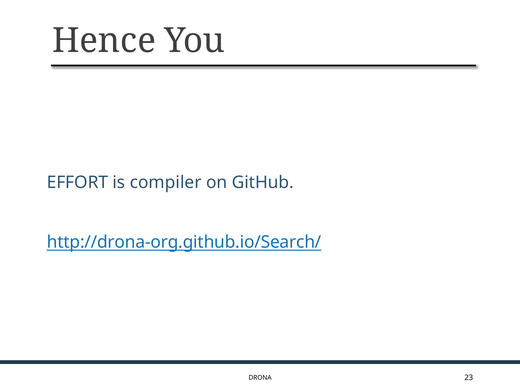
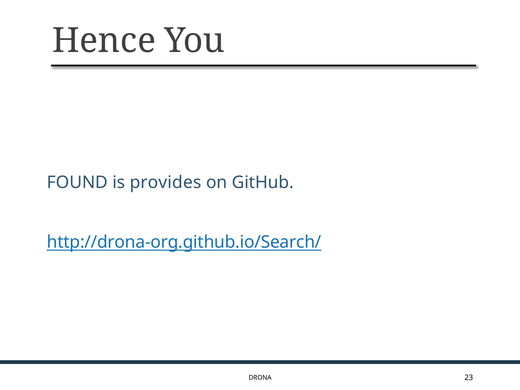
EFFORT: EFFORT -> FOUND
compiler: compiler -> provides
